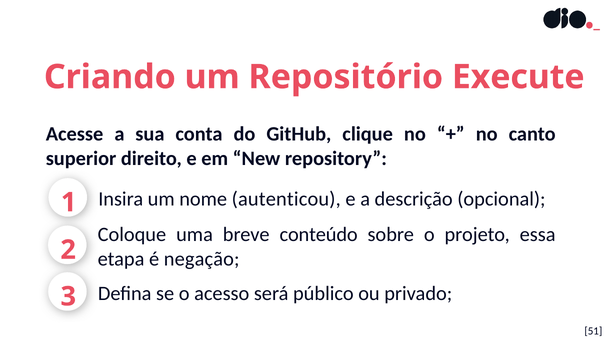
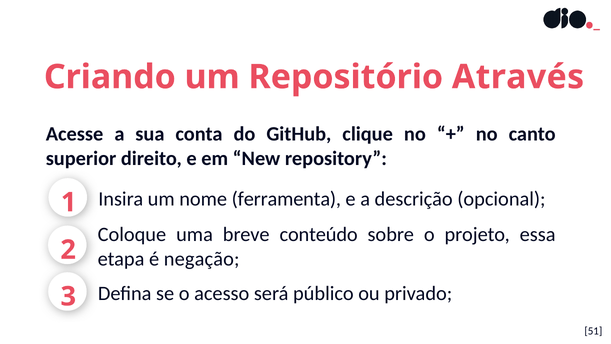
Execute: Execute -> Através
autenticou: autenticou -> ferramenta
